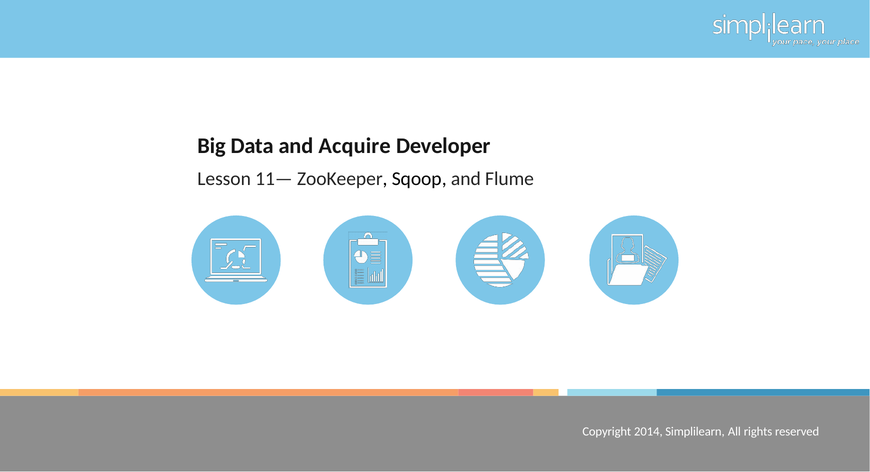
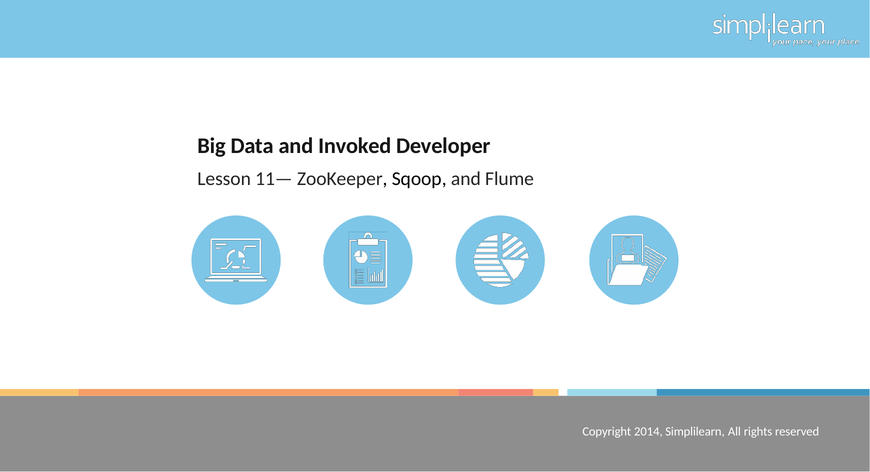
Acquire: Acquire -> Invoked
